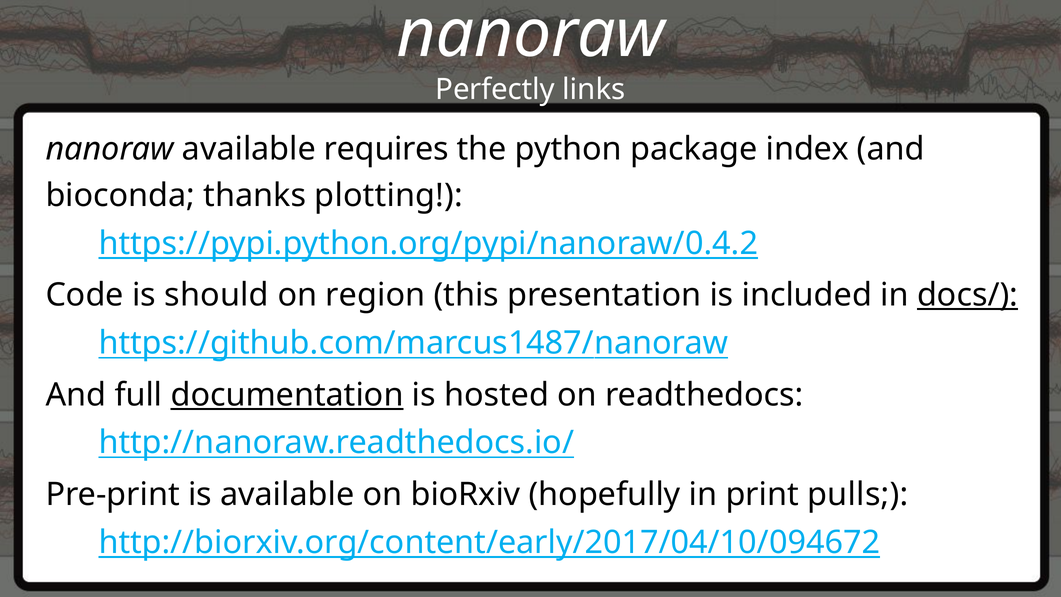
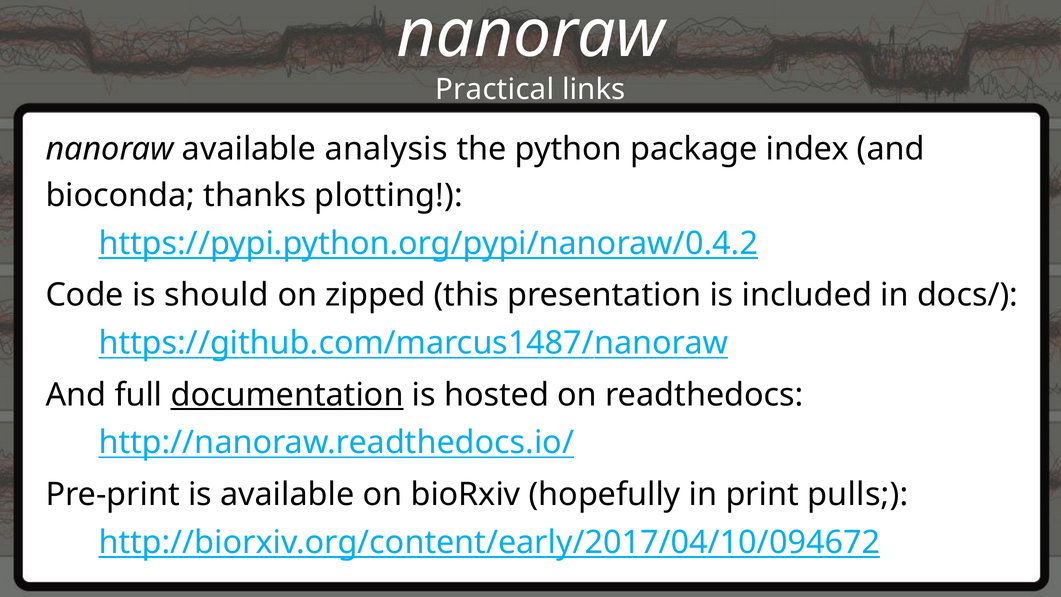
Perfectly: Perfectly -> Practical
requires: requires -> analysis
region: region -> zipped
docs/ underline: present -> none
